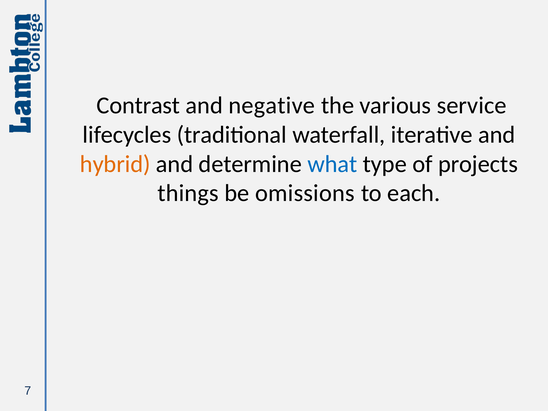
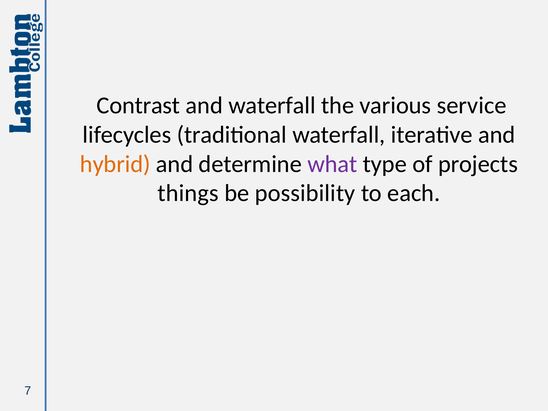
and negative: negative -> waterfall
what colour: blue -> purple
omissions: omissions -> possibility
